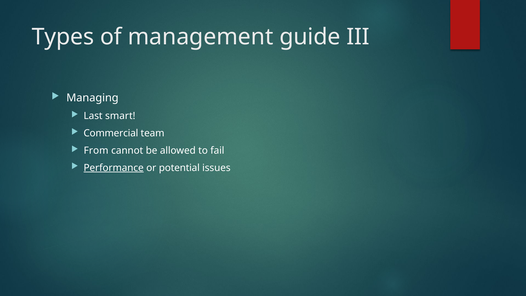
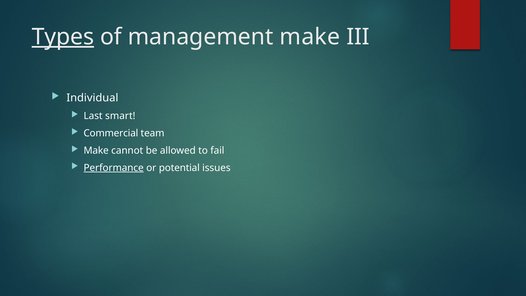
Types underline: none -> present
management guide: guide -> make
Managing: Managing -> Individual
From at (96, 150): From -> Make
